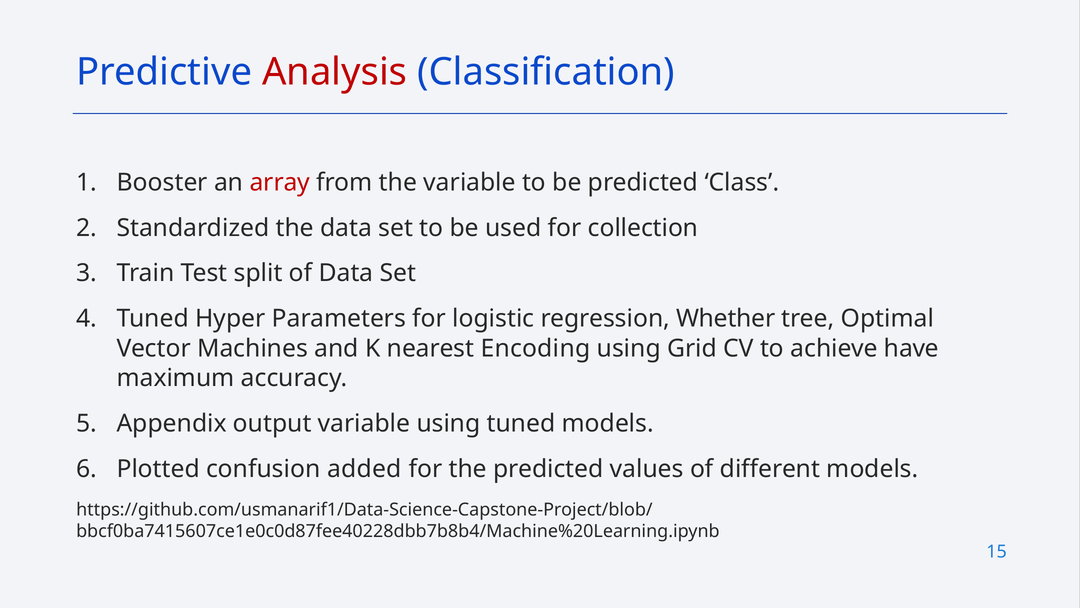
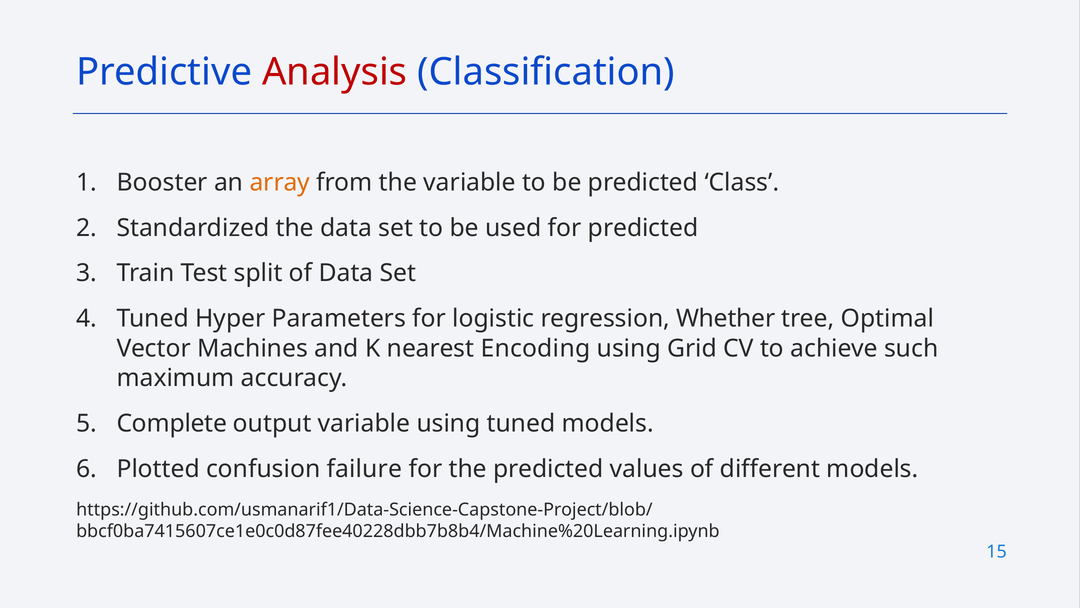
array colour: red -> orange
for collection: collection -> predicted
have: have -> such
Appendix: Appendix -> Complete
added: added -> failure
